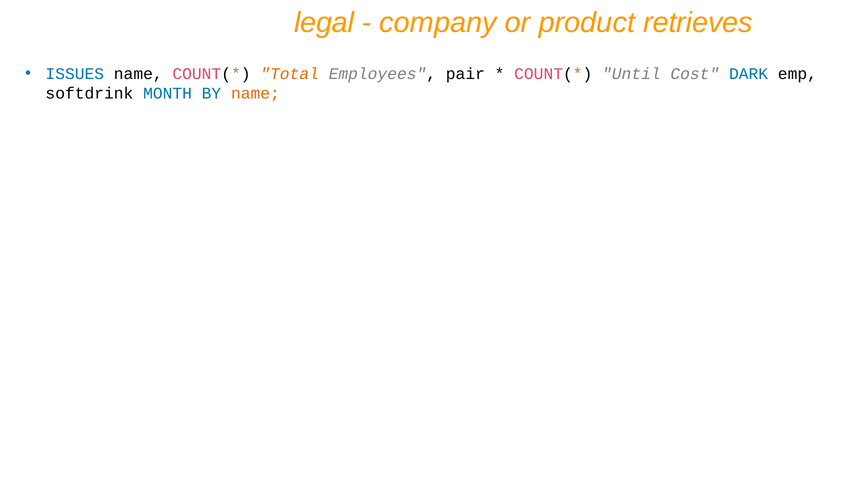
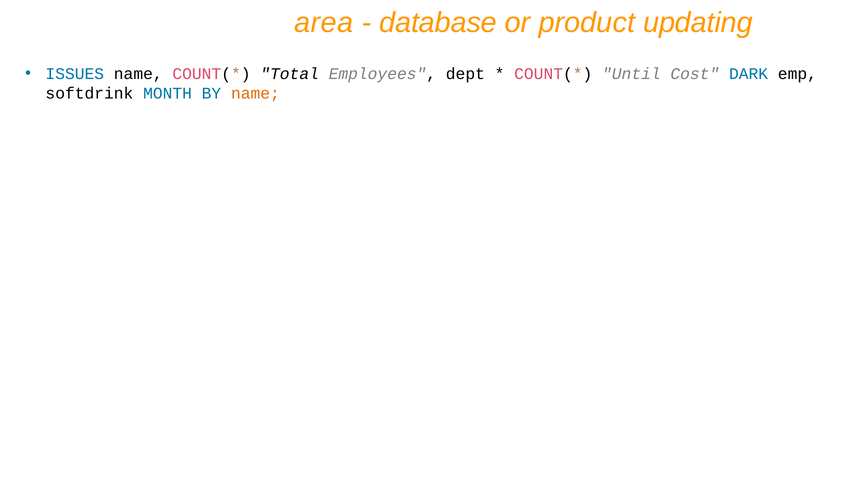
legal: legal -> area
company: company -> database
retrieves: retrieves -> updating
Total colour: orange -> black
pair: pair -> dept
